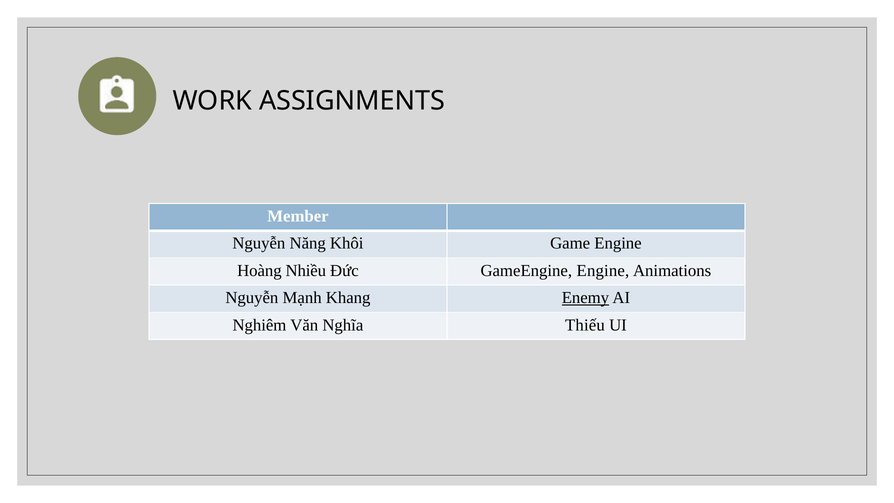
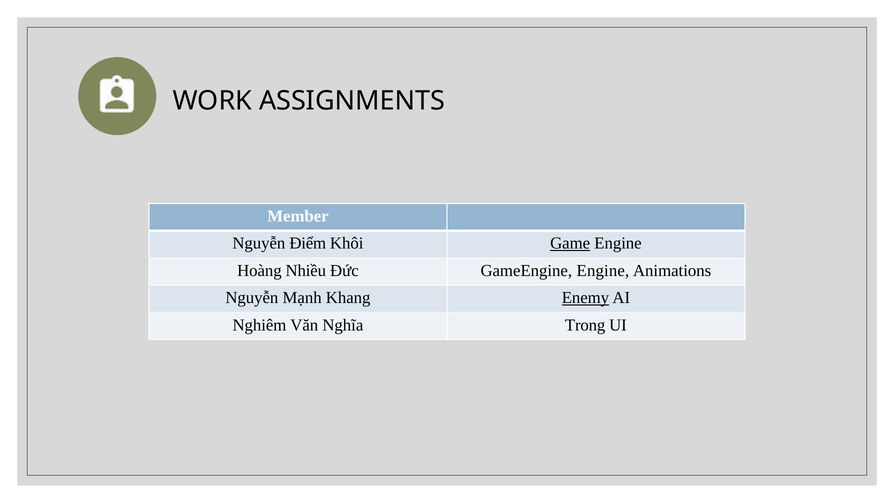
Năng: Năng -> Điểm
Game underline: none -> present
Thiếu: Thiếu -> Trong
